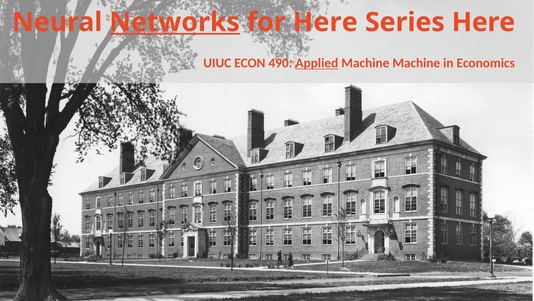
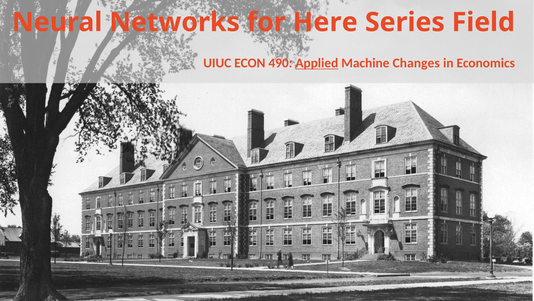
Networks underline: present -> none
Series Here: Here -> Field
Machine Machine: Machine -> Changes
